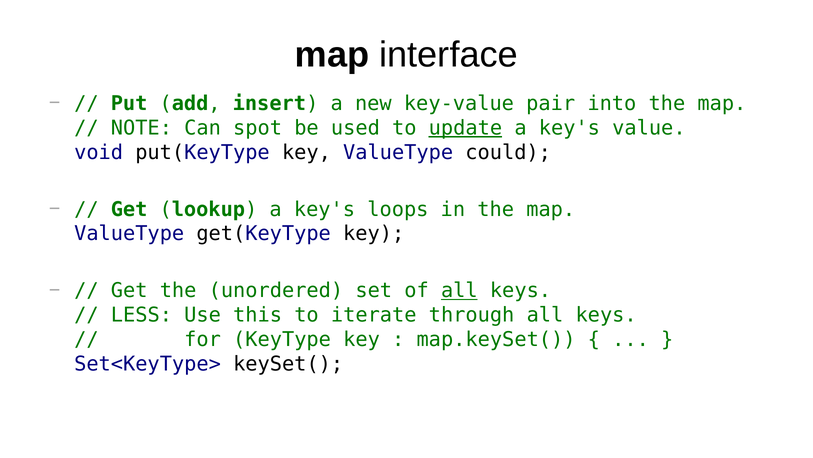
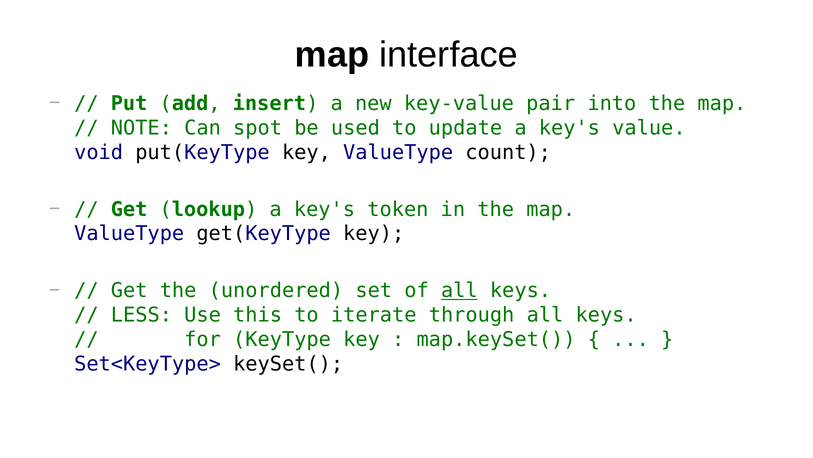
update underline: present -> none
could: could -> count
loops: loops -> token
